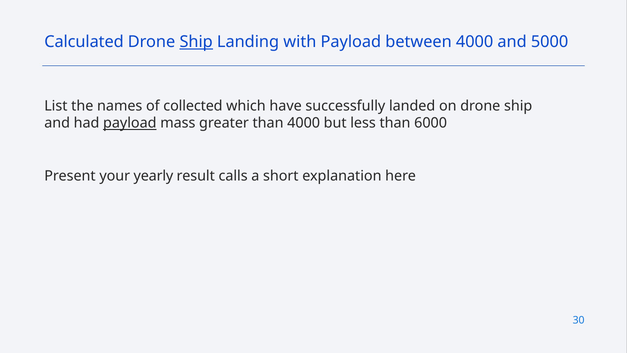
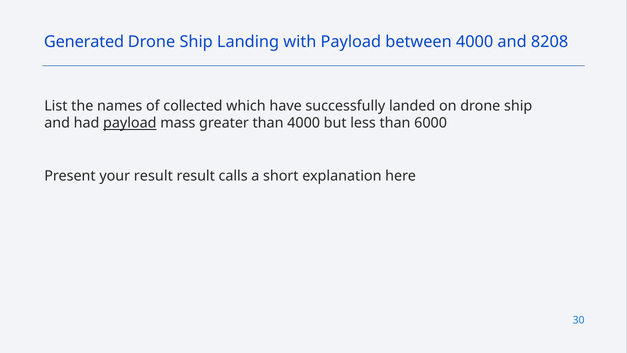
Calculated: Calculated -> Generated
Ship at (196, 42) underline: present -> none
5000: 5000 -> 8208
your yearly: yearly -> result
